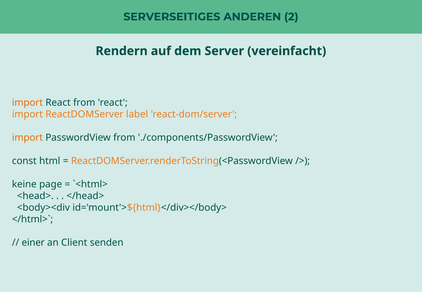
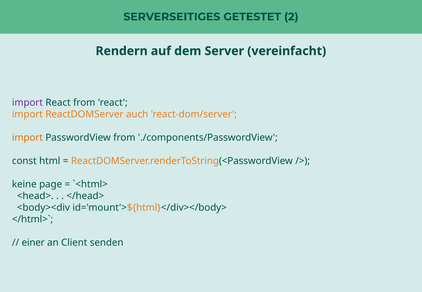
ANDEREN: ANDEREN -> GETESTET
import at (27, 103) colour: orange -> purple
label: label -> auch
